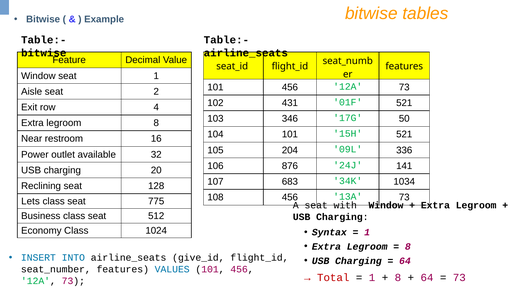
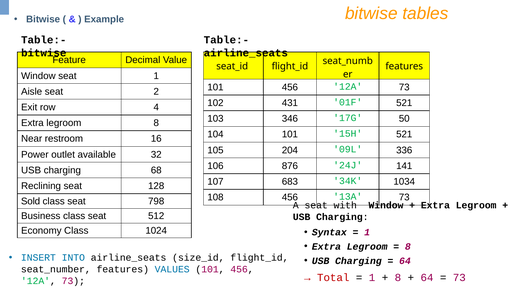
20: 20 -> 68
Lets: Lets -> Sold
775: 775 -> 798
give_id: give_id -> size_id
